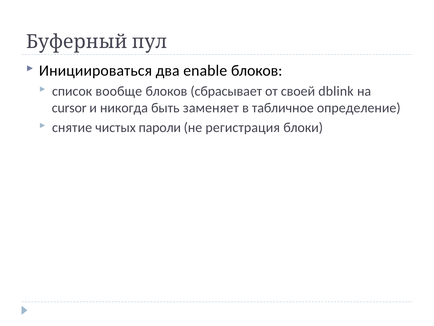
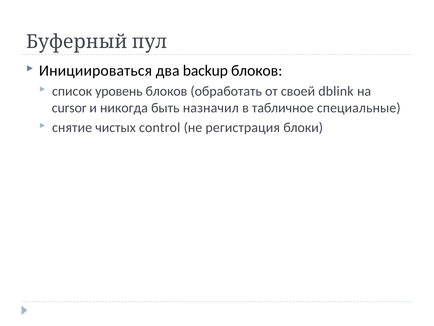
enable: enable -> backup
вообще: вообще -> уровень
сбрасывает: сбрасывает -> обработать
заменяет: заменяет -> назначил
определение: определение -> специальные
пароли: пароли -> control
